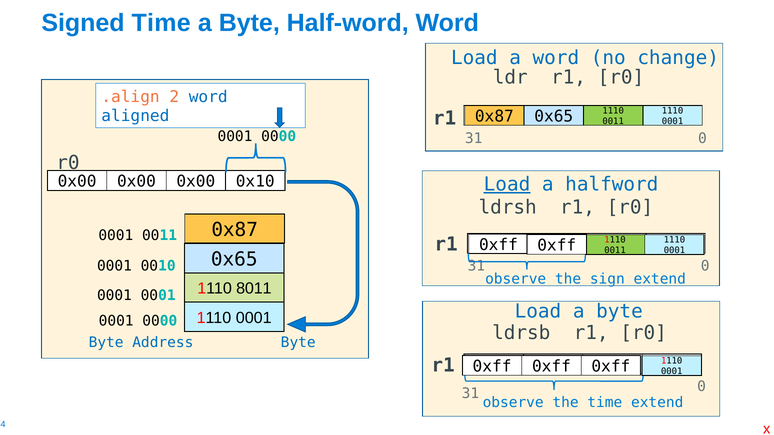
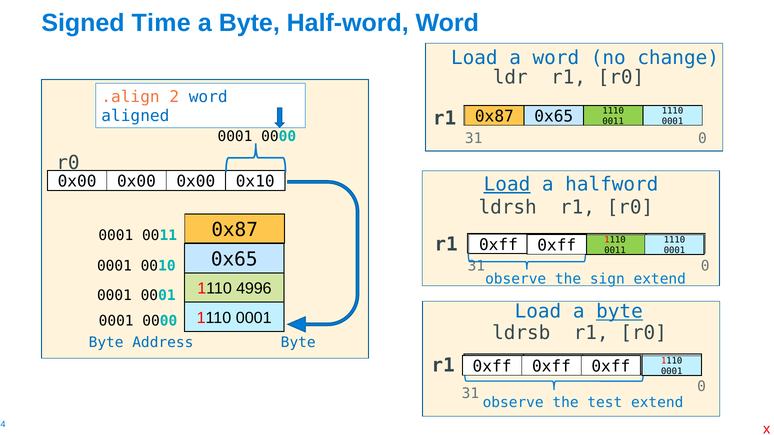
8011: 8011 -> 4996
byte at (619, 312) underline: none -> present
the time: time -> test
